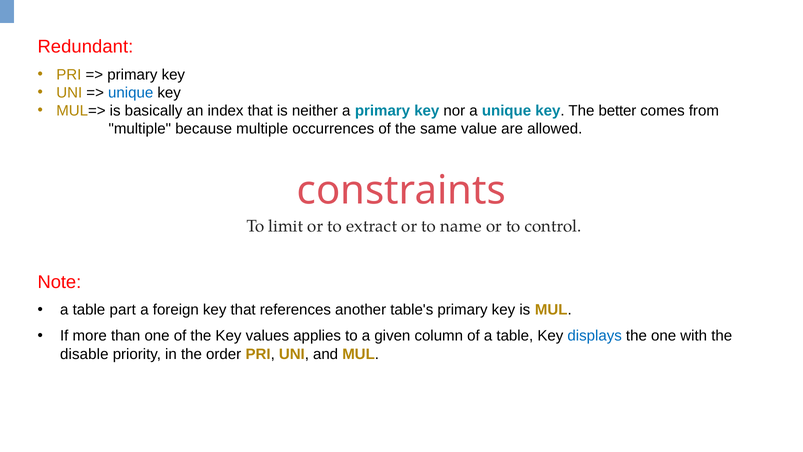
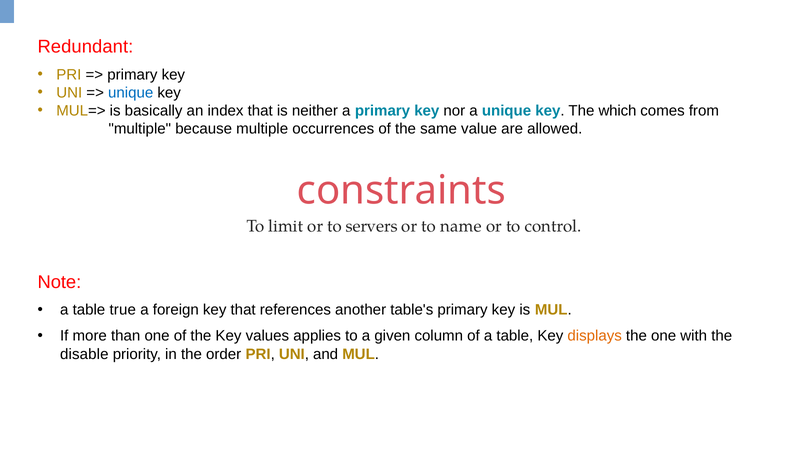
better: better -> which
extract: extract -> servers
part: part -> true
displays colour: blue -> orange
